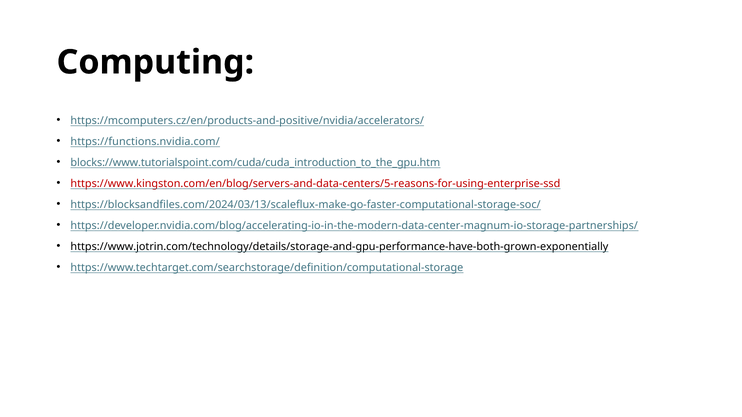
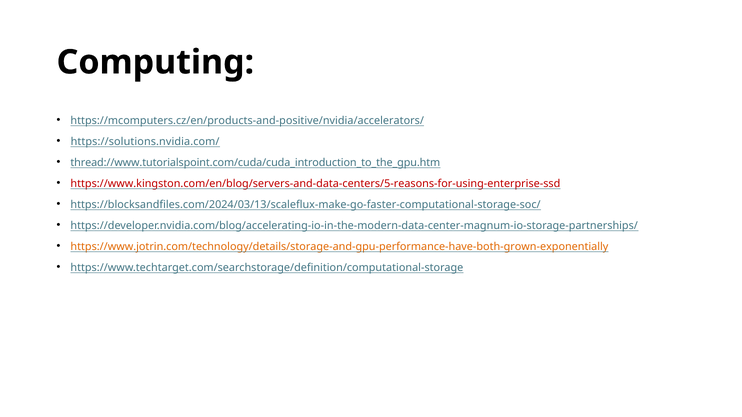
https://functions.nvidia.com/: https://functions.nvidia.com/ -> https://solutions.nvidia.com/
blocks://www.tutorialspoint.com/cuda/cuda_introduction_to_the_gpu.htm: blocks://www.tutorialspoint.com/cuda/cuda_introduction_to_the_gpu.htm -> thread://www.tutorialspoint.com/cuda/cuda_introduction_to_the_gpu.htm
https://www.jotrin.com/technology/details/storage-and-gpu-performance-have-both-grown-exponentially colour: black -> orange
